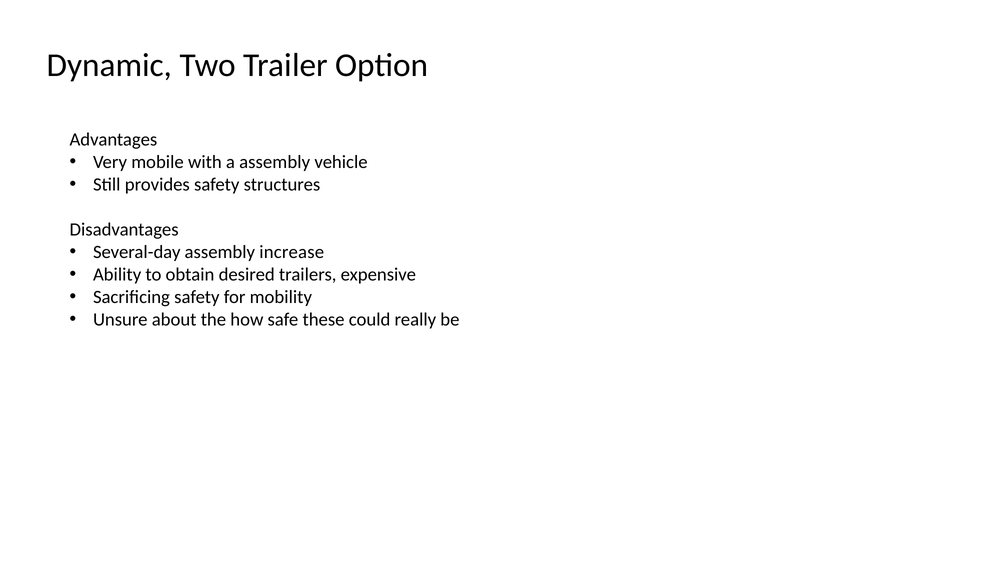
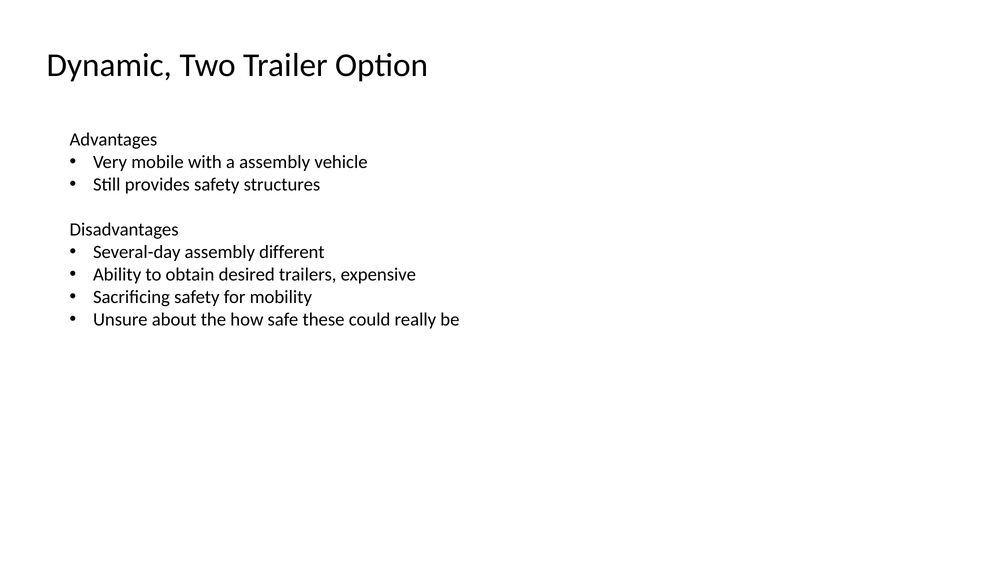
increase: increase -> different
